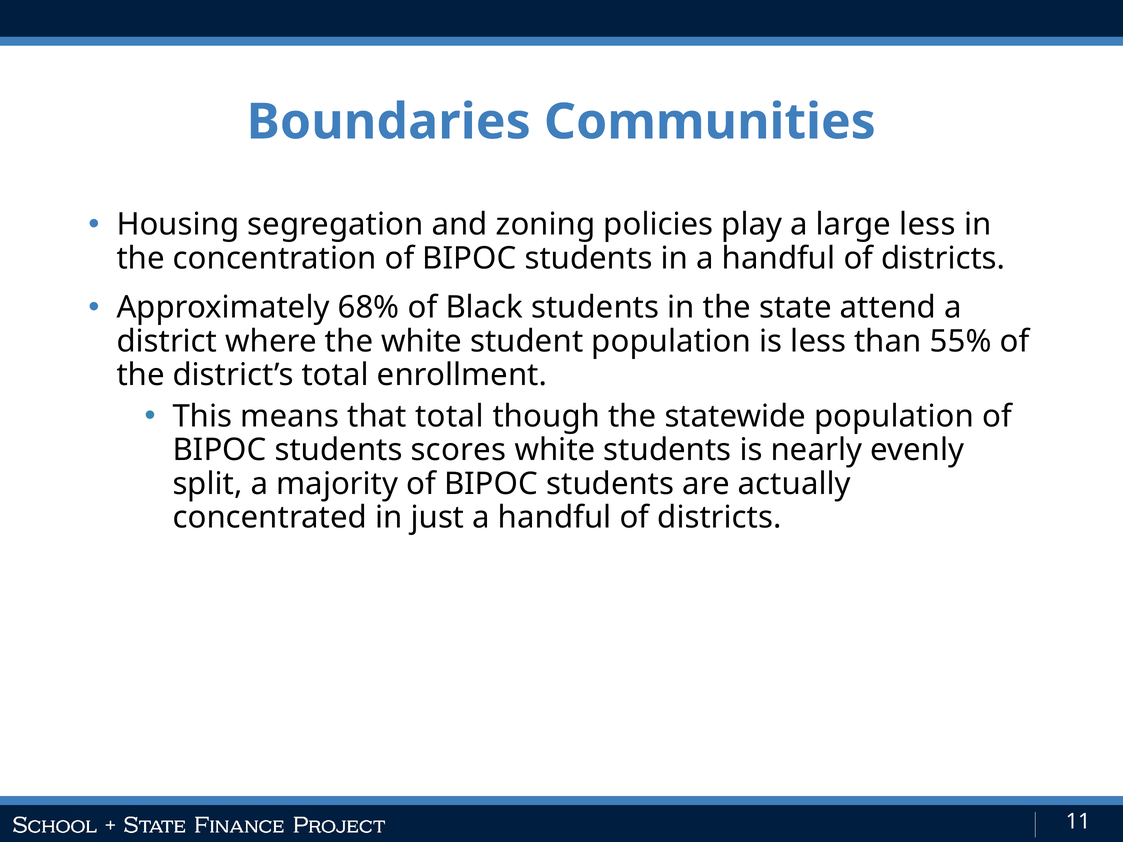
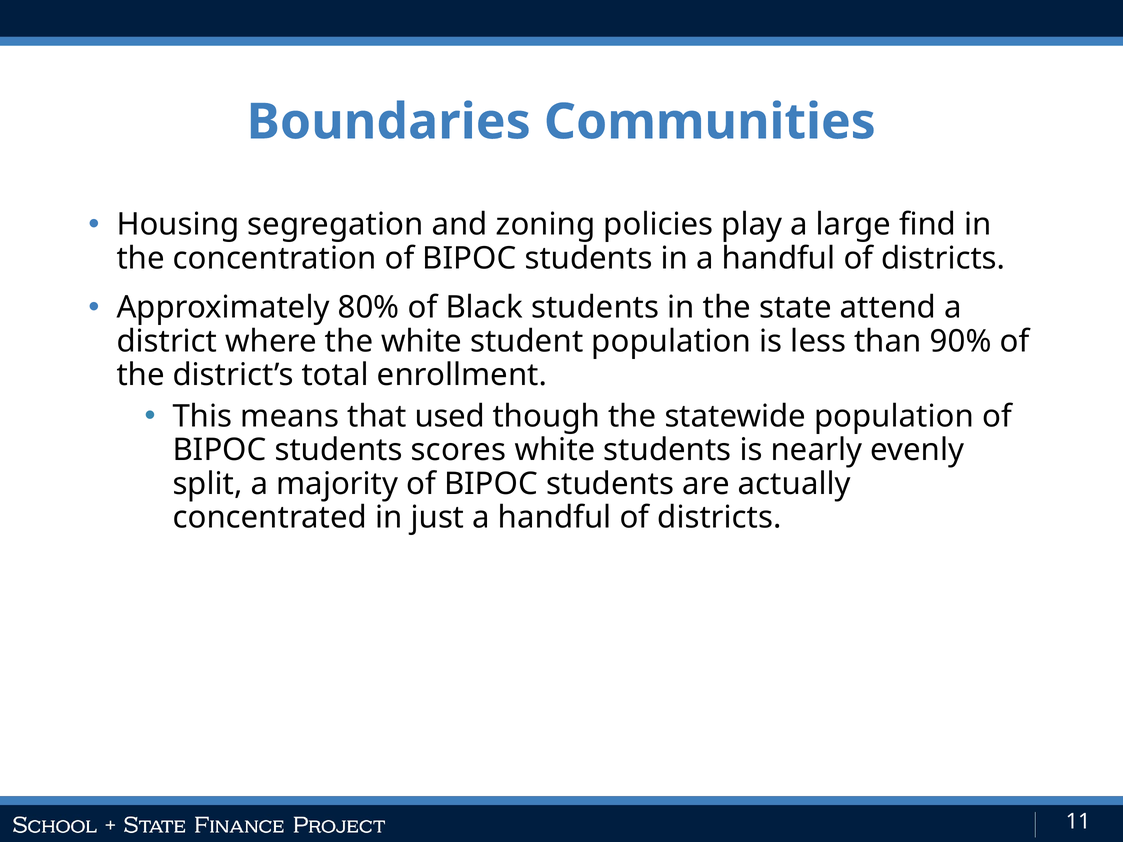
large less: less -> find
68%: 68% -> 80%
55%: 55% -> 90%
that total: total -> used
